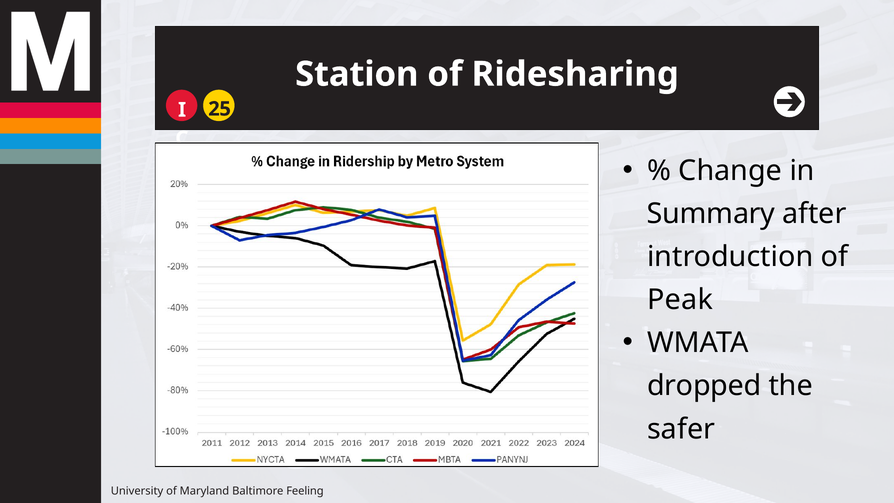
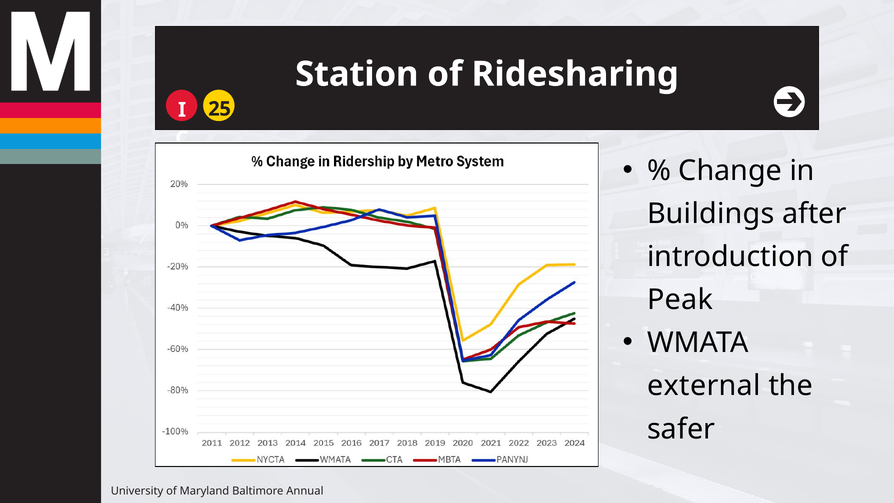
Summary: Summary -> Buildings
dropped: dropped -> external
Feeling: Feeling -> Annual
